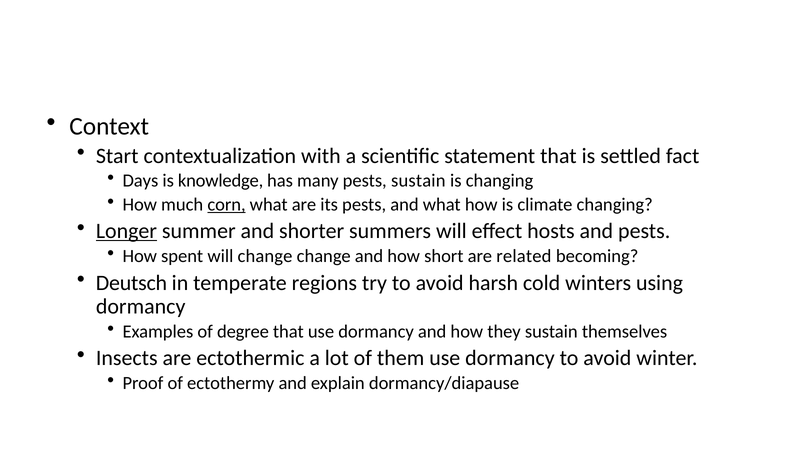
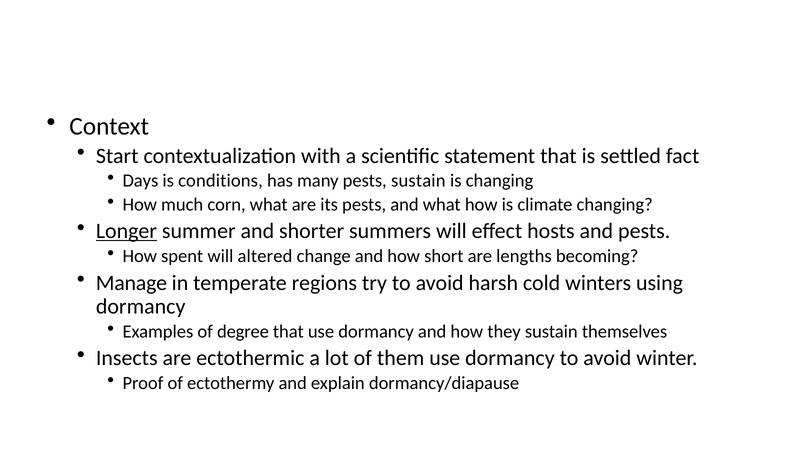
knowledge: knowledge -> conditions
corn underline: present -> none
will change: change -> altered
related: related -> lengths
Deutsch: Deutsch -> Manage
